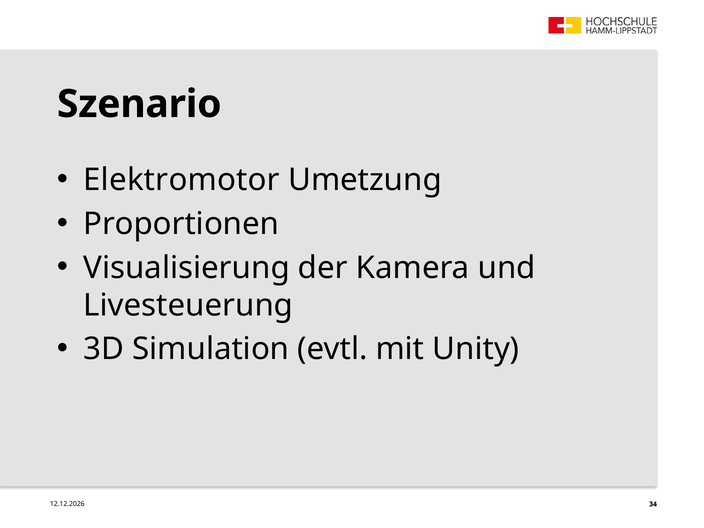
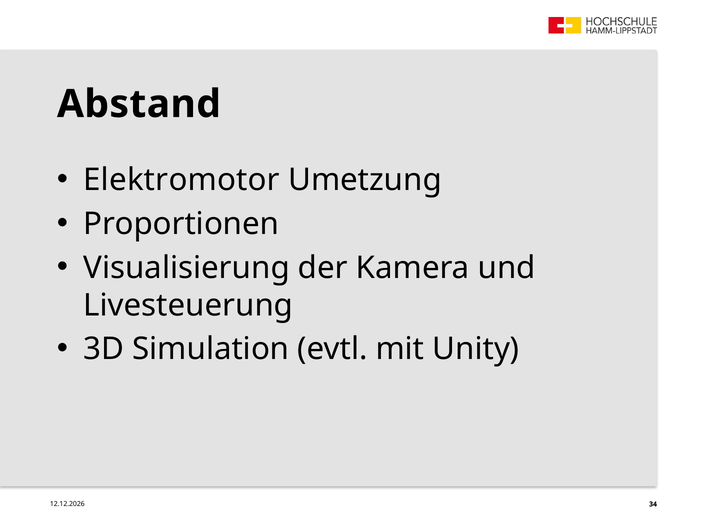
Szenario: Szenario -> Abstand
